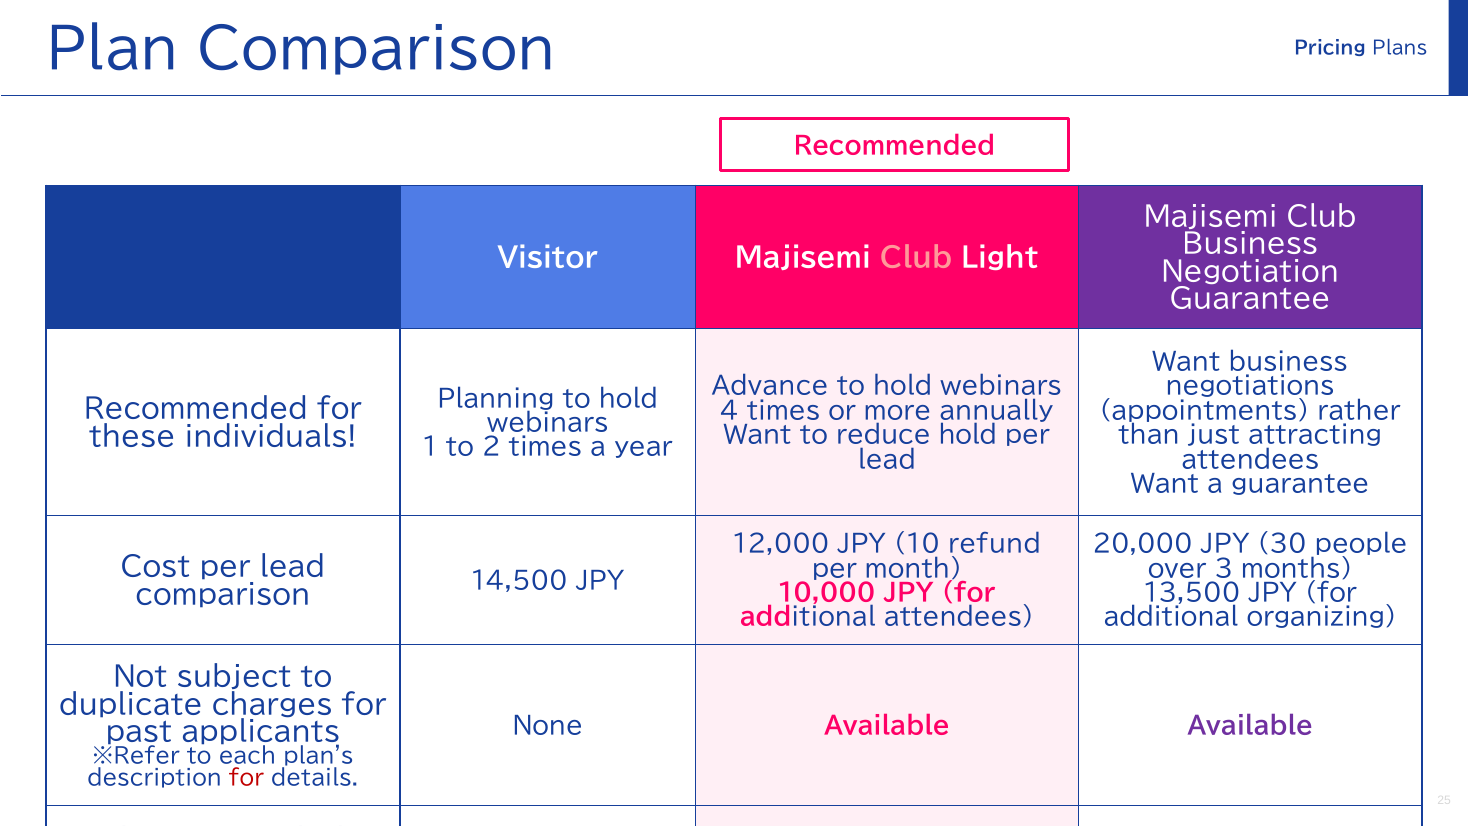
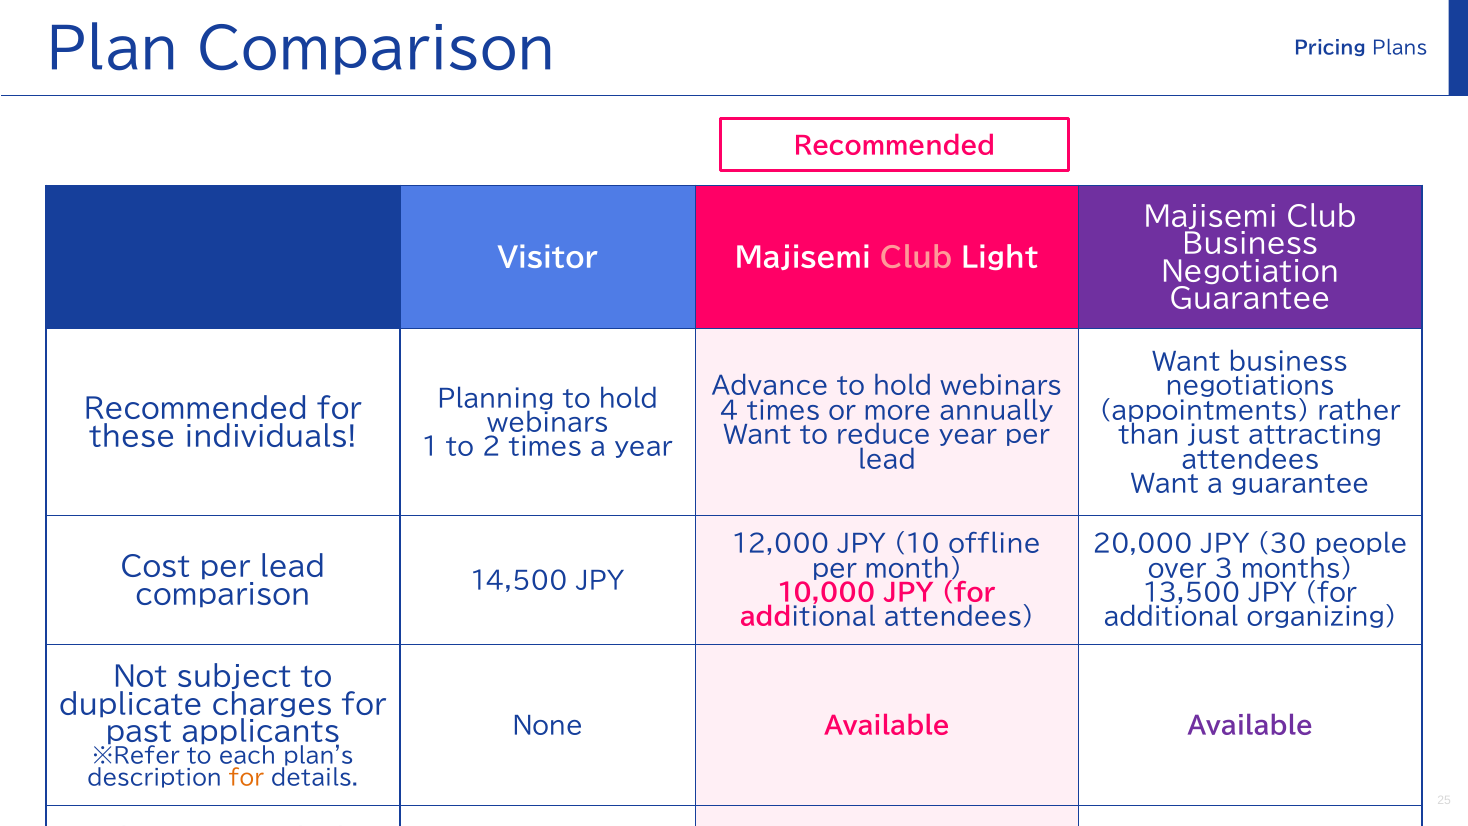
reduce hold: hold -> year
refund: refund -> offline
for at (246, 778) colour: red -> orange
